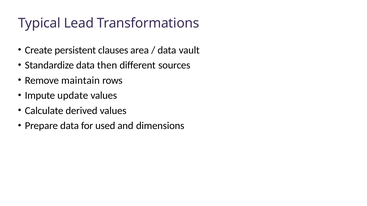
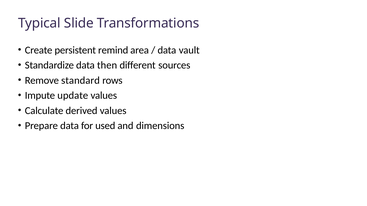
Lead: Lead -> Slide
clauses: clauses -> remind
maintain: maintain -> standard
